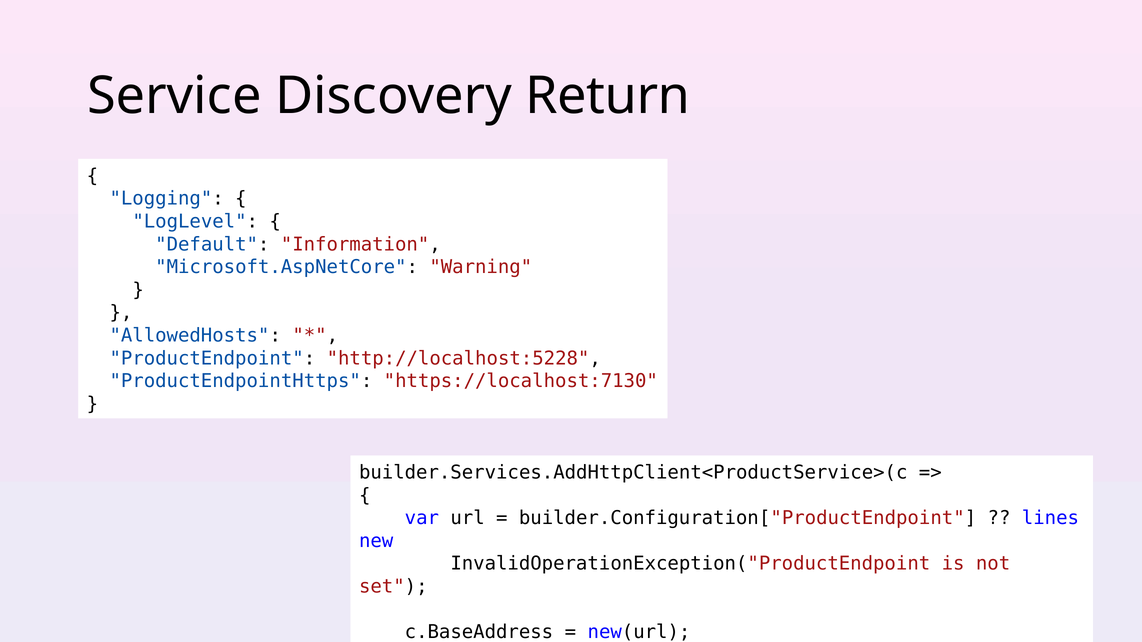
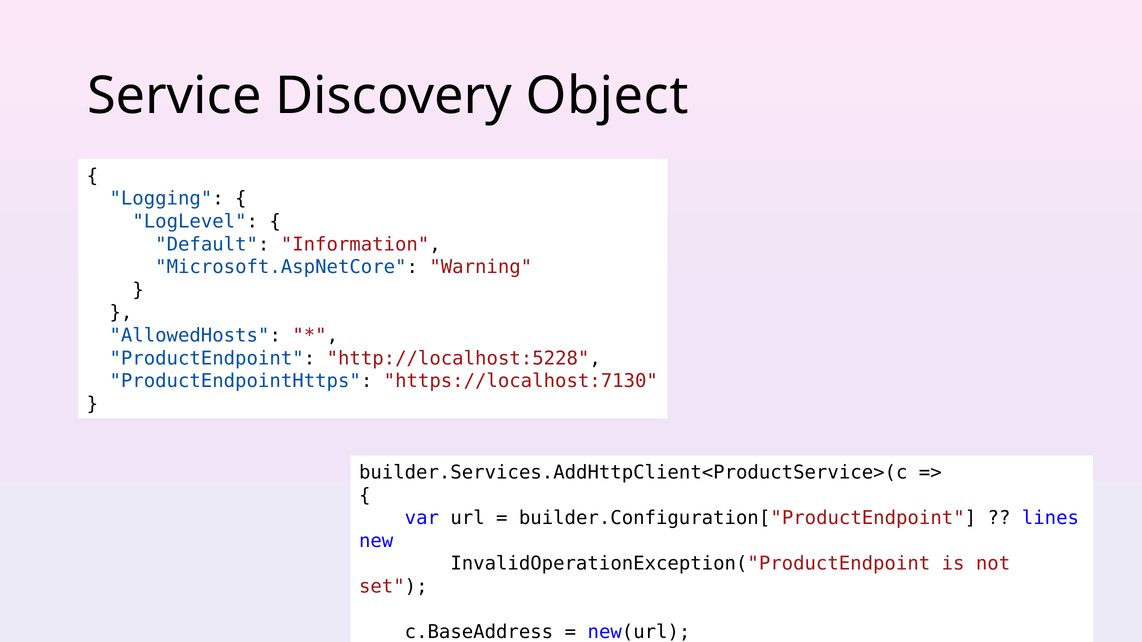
Return: Return -> Object
